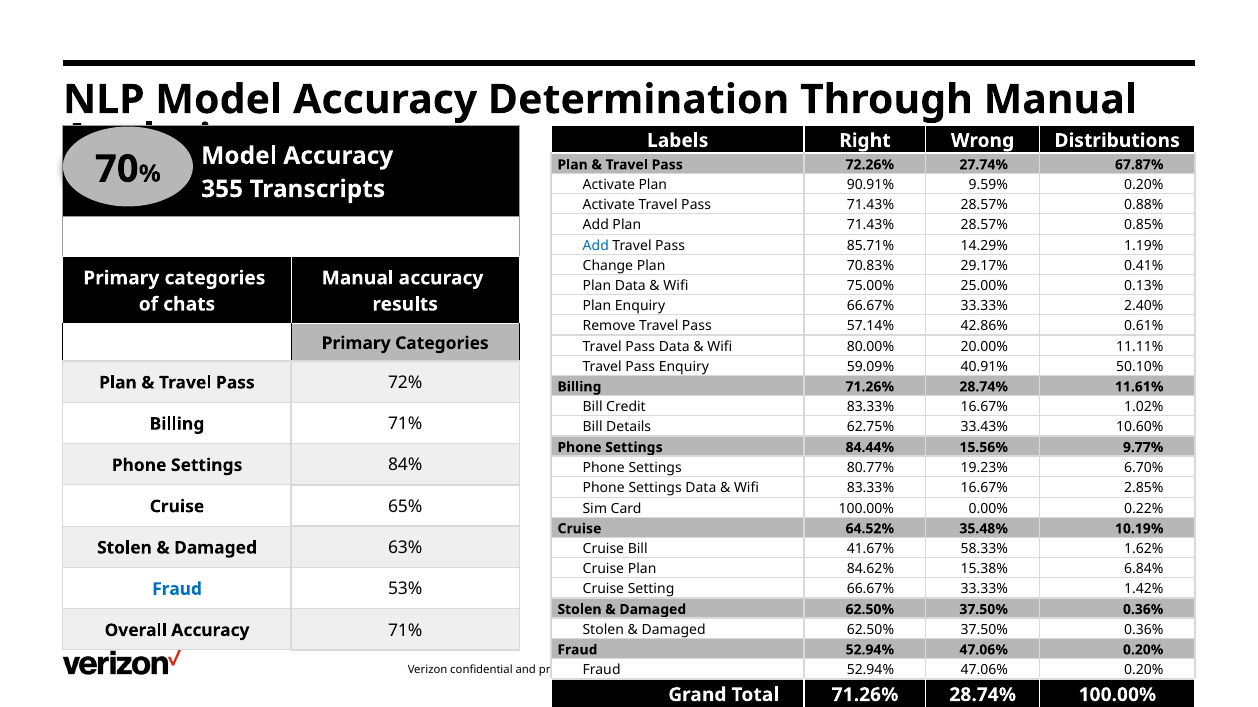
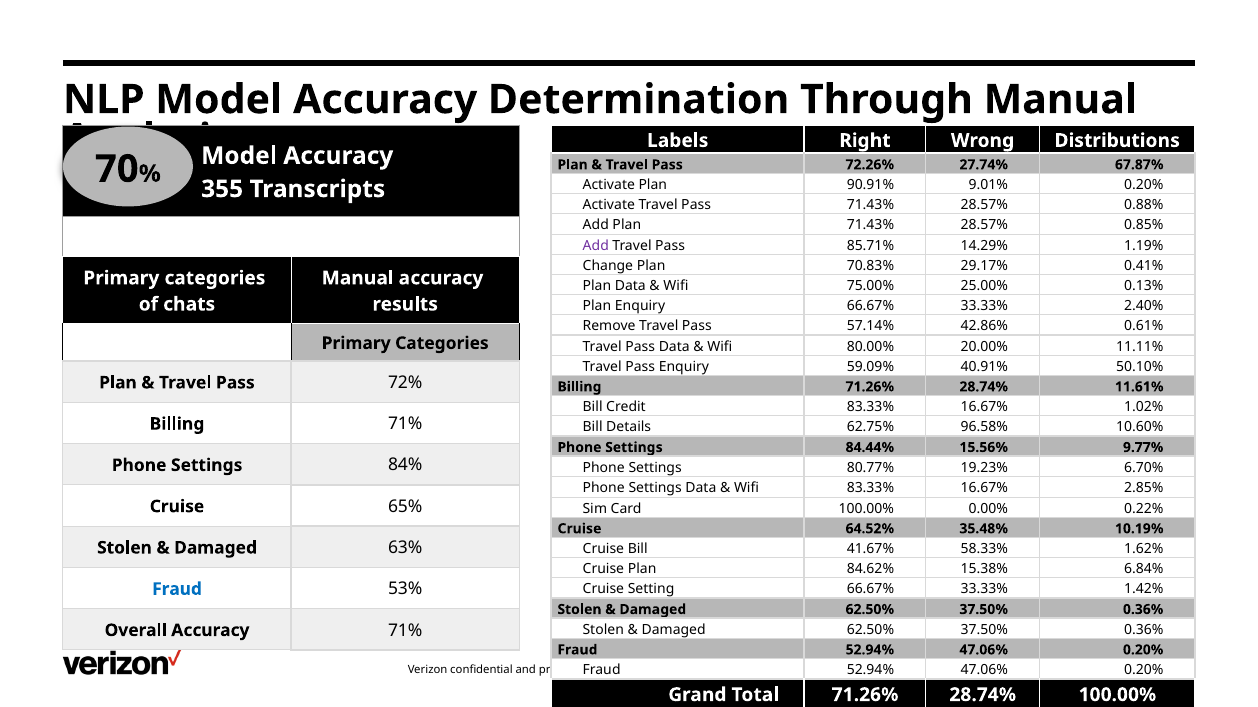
9.59%: 9.59% -> 9.01%
Add at (596, 246) colour: blue -> purple
33.43%: 33.43% -> 96.58%
